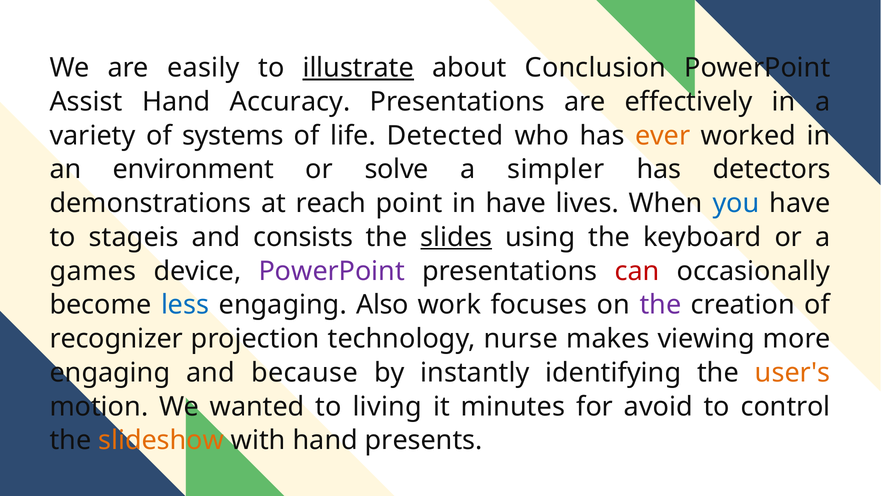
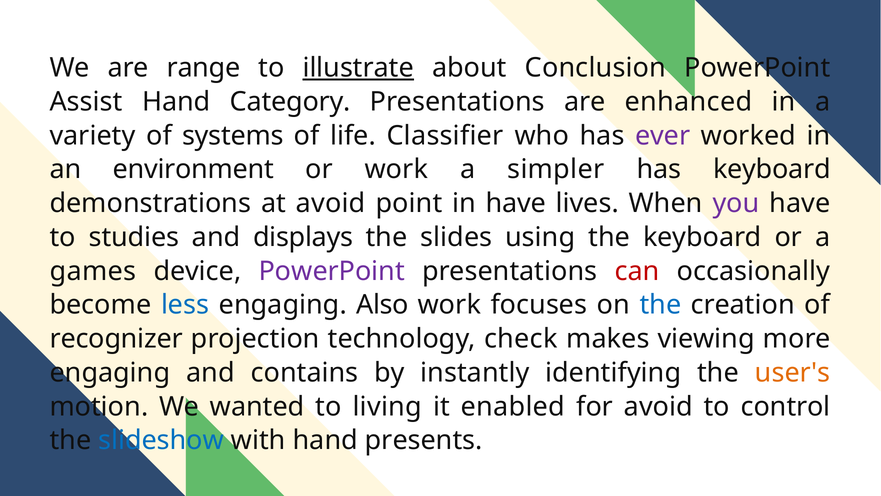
easily: easily -> range
Accuracy: Accuracy -> Category
effectively: effectively -> enhanced
Detected: Detected -> Classifier
ever colour: orange -> purple
or solve: solve -> work
has detectors: detectors -> keyboard
at reach: reach -> avoid
you colour: blue -> purple
stageis: stageis -> studies
consists: consists -> displays
slides underline: present -> none
the at (660, 305) colour: purple -> blue
nurse: nurse -> check
because: because -> contains
minutes: minutes -> enabled
slideshow colour: orange -> blue
